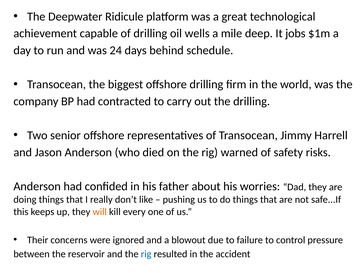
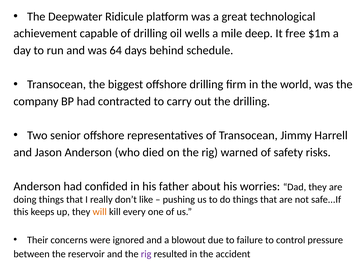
jobs: jobs -> free
24: 24 -> 64
rig at (146, 254) colour: blue -> purple
